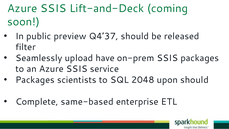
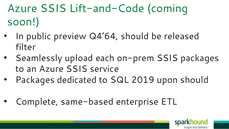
Lift-and-Deck: Lift-and-Deck -> Lift-and-Code
Q4’37: Q4’37 -> Q4’64
have: have -> each
scientists: scientists -> dedicated
2048: 2048 -> 2019
